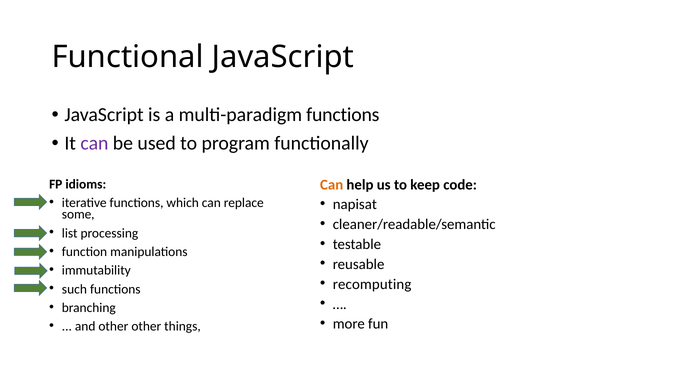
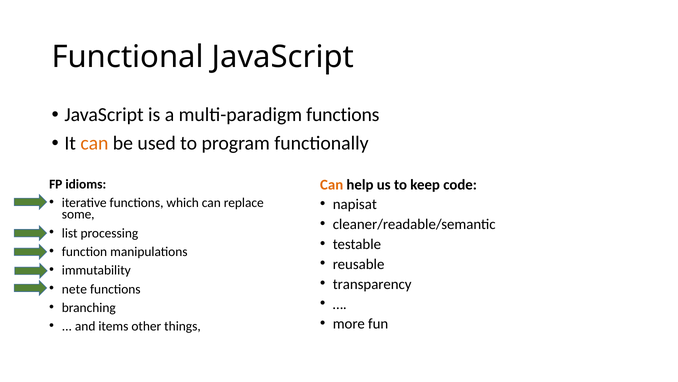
can at (94, 143) colour: purple -> orange
recomputing: recomputing -> transparency
such: such -> nete
and other: other -> items
